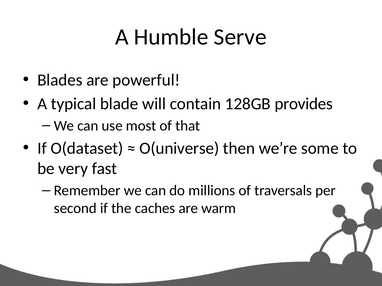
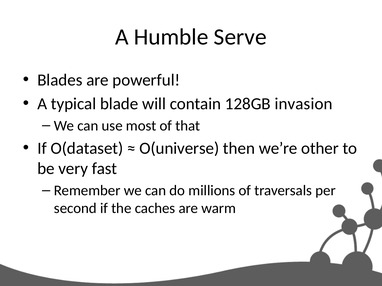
provides: provides -> invasion
some: some -> other
